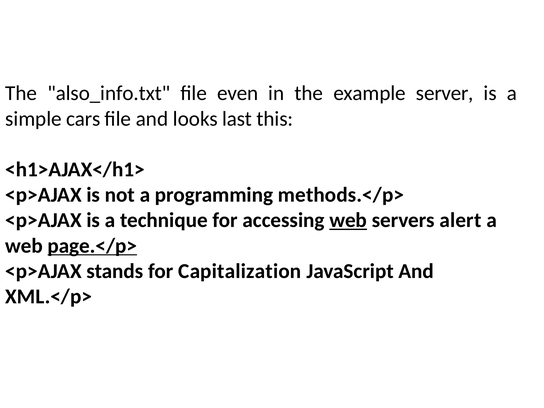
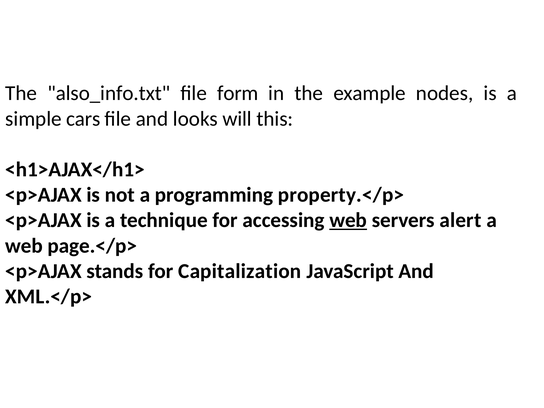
even: even -> form
server: server -> nodes
last: last -> will
methods.</p>: methods.</p> -> property.</p>
page.</p> underline: present -> none
